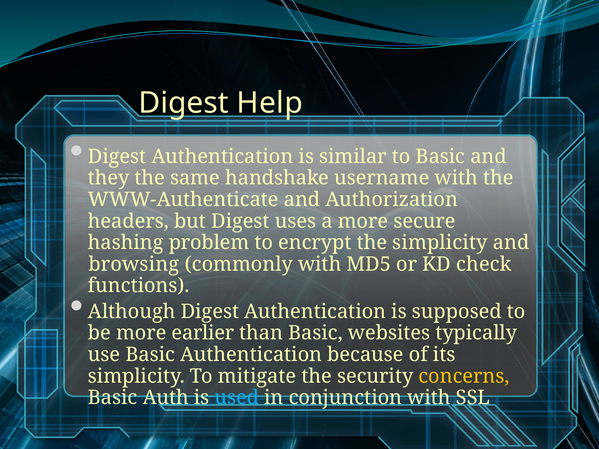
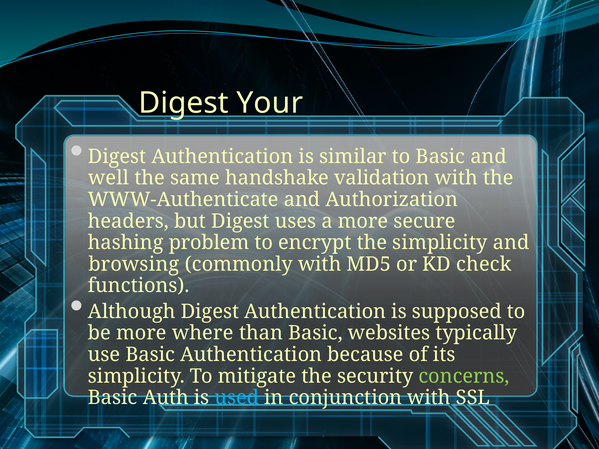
Help: Help -> Your
they: they -> well
username: username -> validation
earlier: earlier -> where
concerns colour: yellow -> light green
